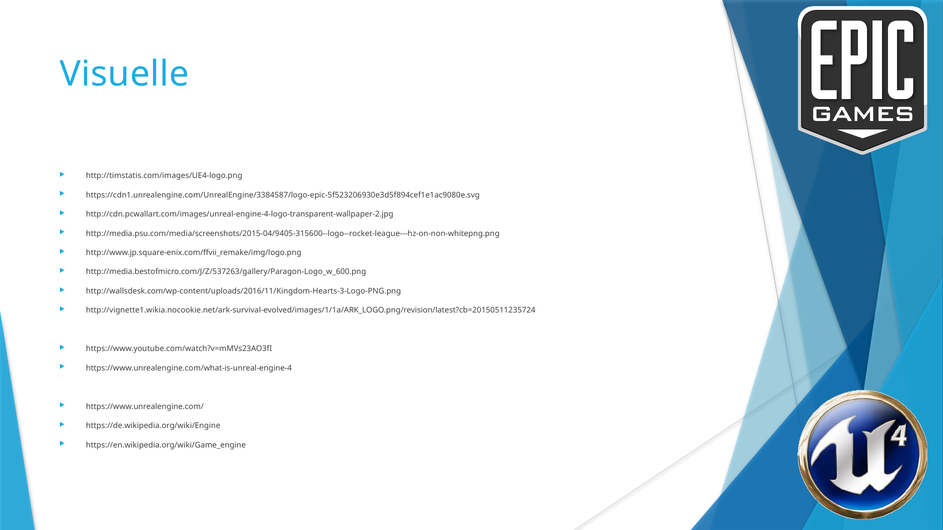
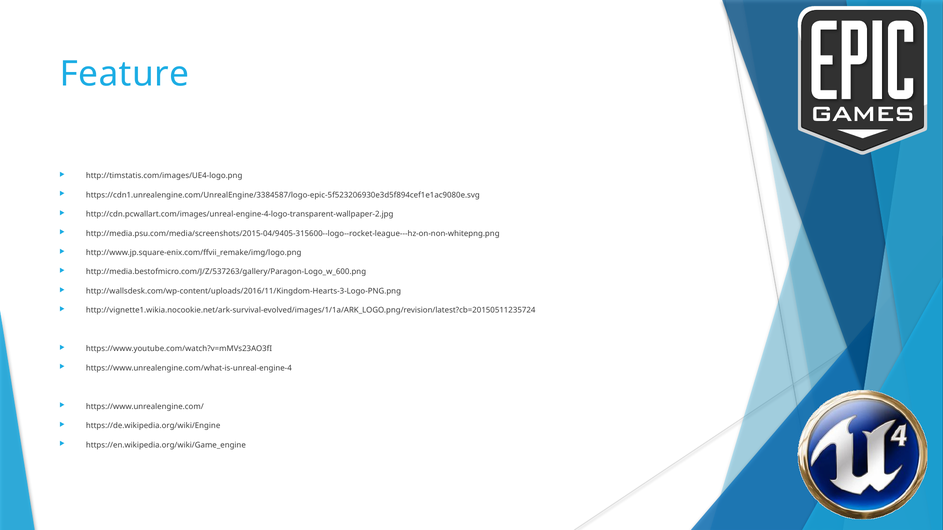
Visuelle: Visuelle -> Feature
